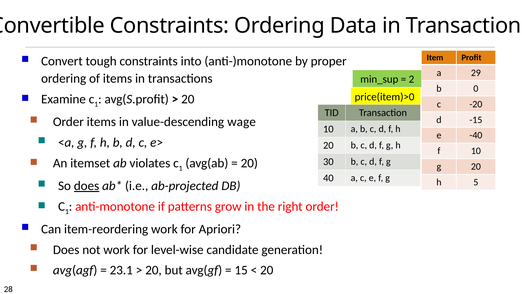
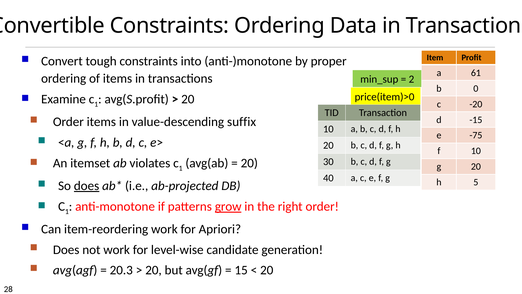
29: 29 -> 61
wage: wage -> suffix
-40: -40 -> -75
grow underline: none -> present
23.1: 23.1 -> 20.3
